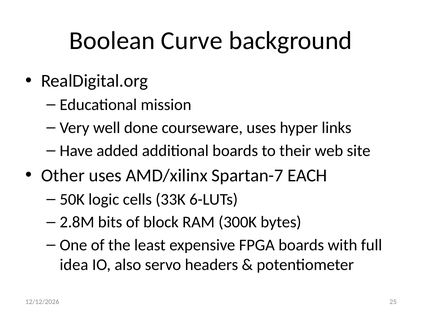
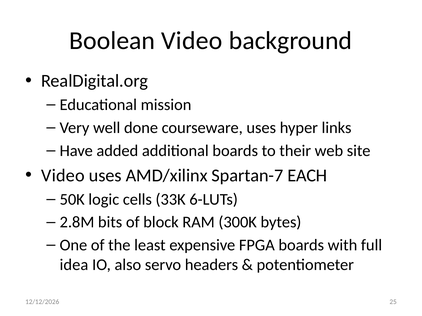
Boolean Curve: Curve -> Video
Other at (63, 176): Other -> Video
